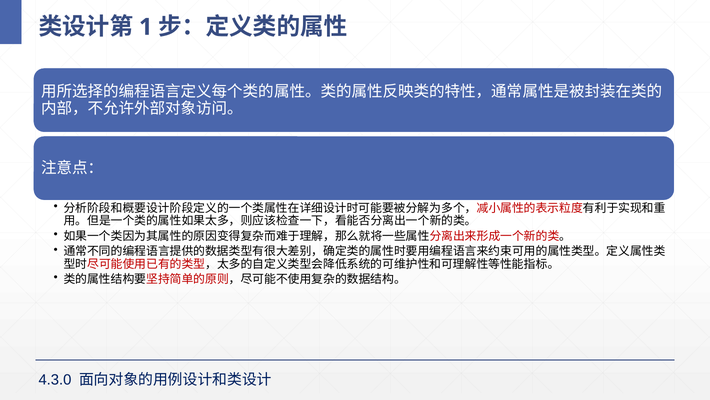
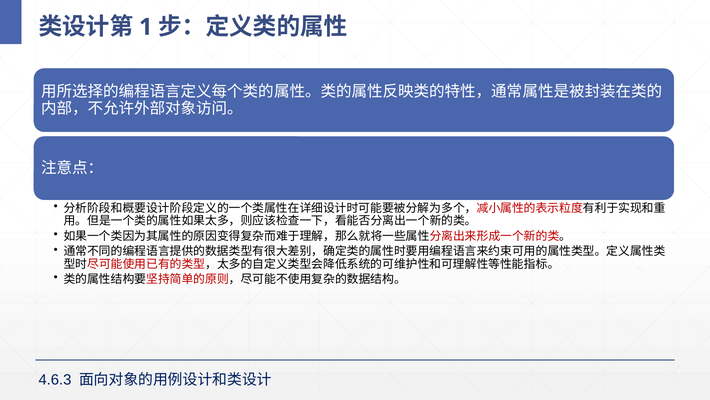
4.3.0: 4.3.0 -> 4.6.3
